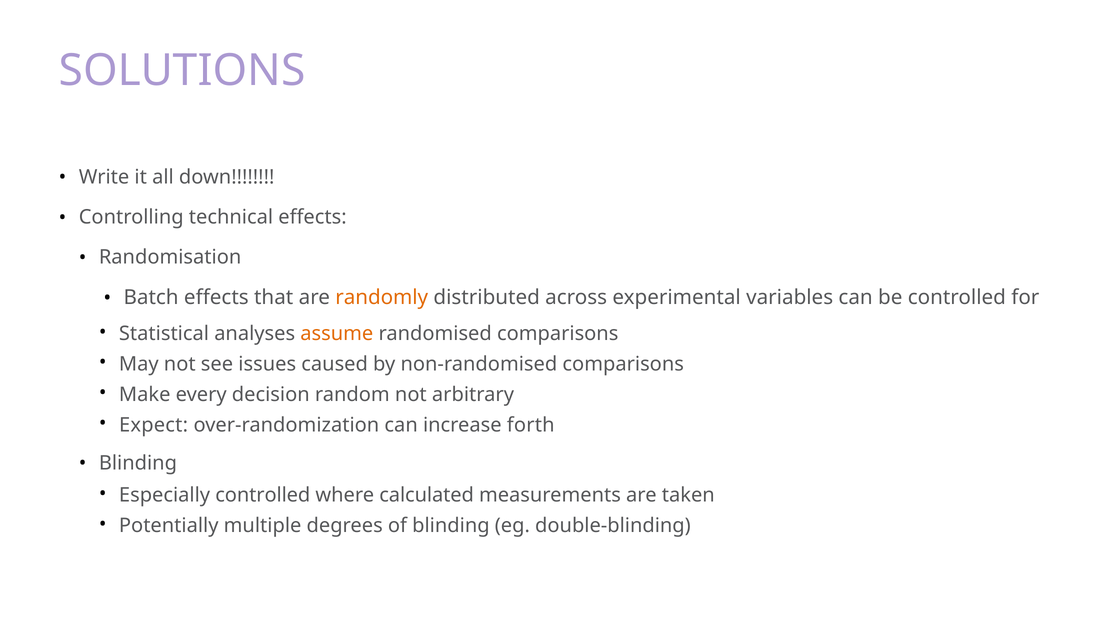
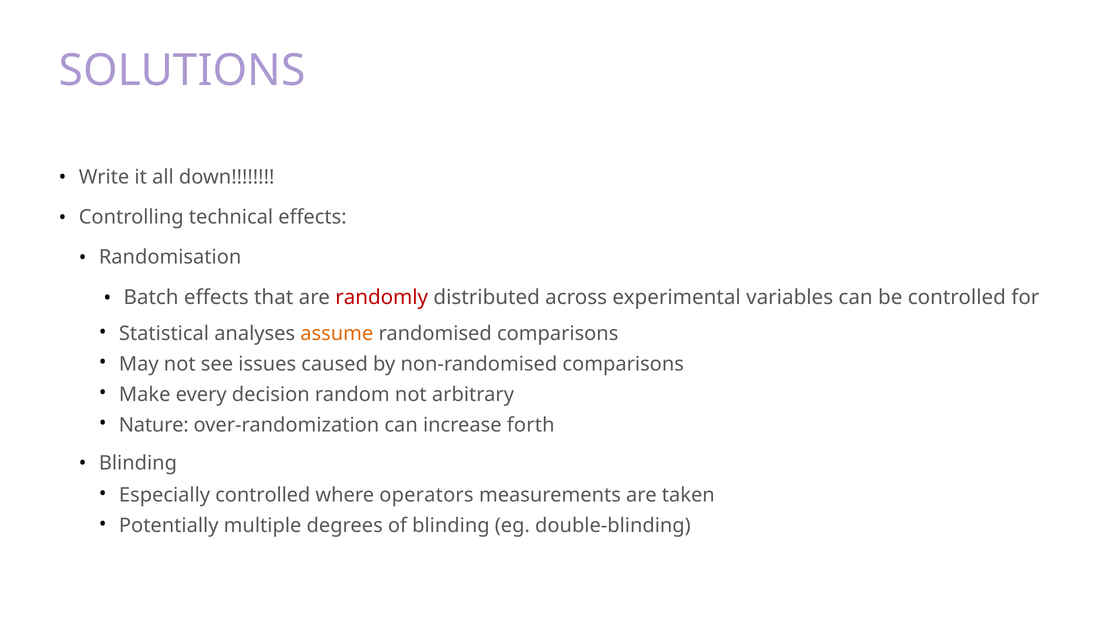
randomly colour: orange -> red
Expect: Expect -> Nature
calculated: calculated -> operators
